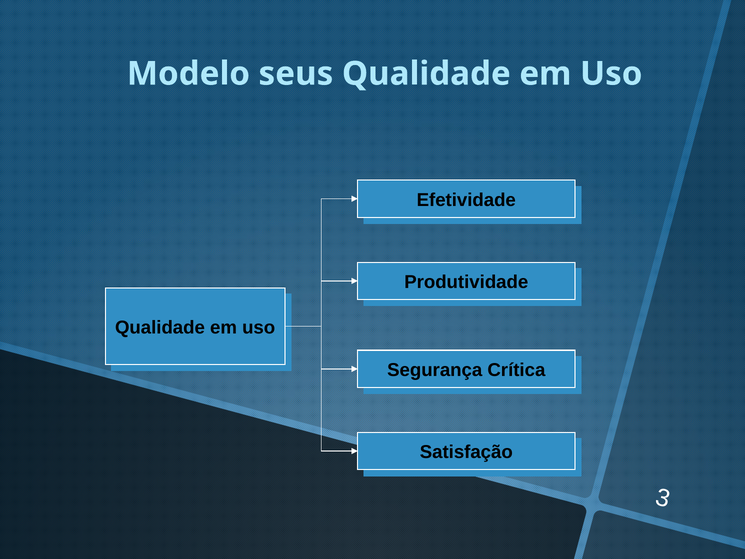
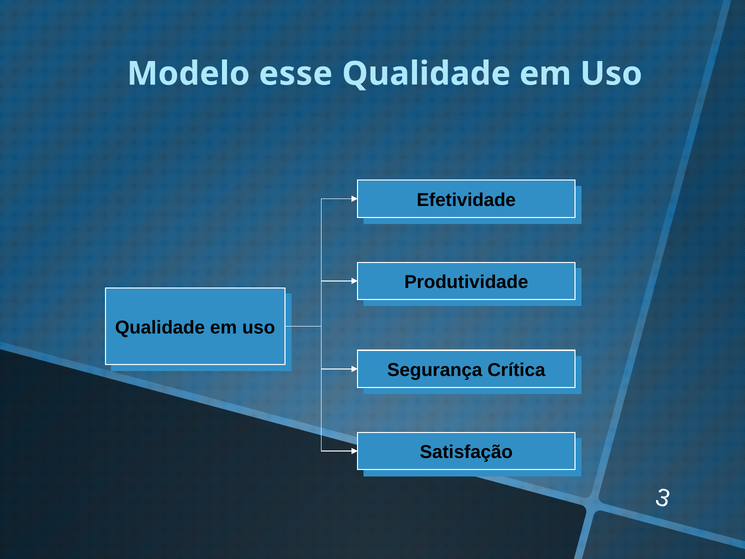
seus: seus -> esse
